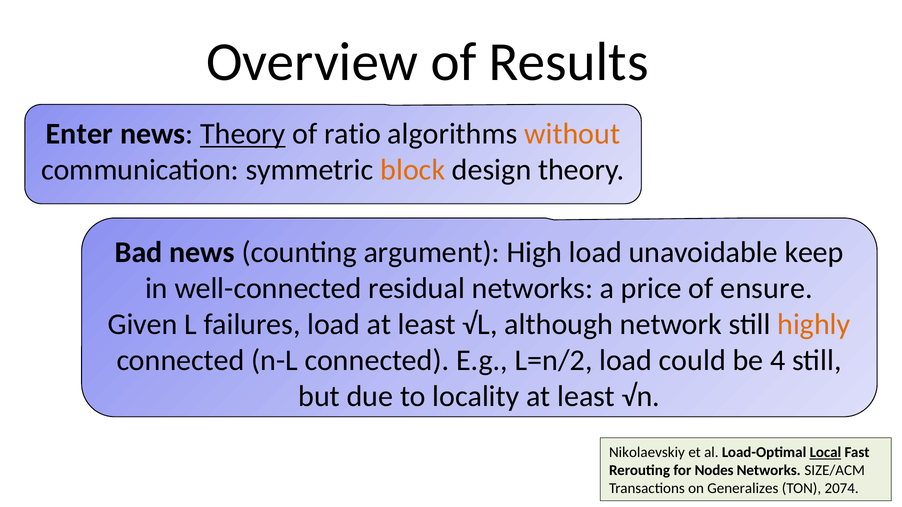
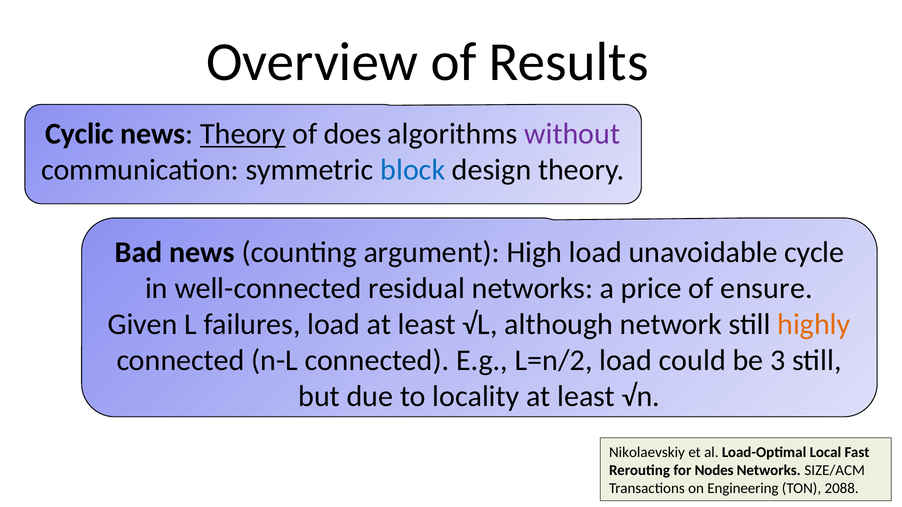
Enter: Enter -> Cyclic
ratio: ratio -> does
without colour: orange -> purple
block colour: orange -> blue
keep: keep -> cycle
4: 4 -> 3
Local underline: present -> none
Generalizes: Generalizes -> Engineering
2074: 2074 -> 2088
